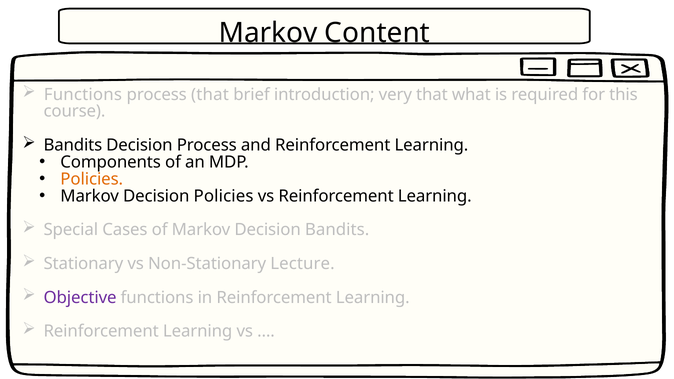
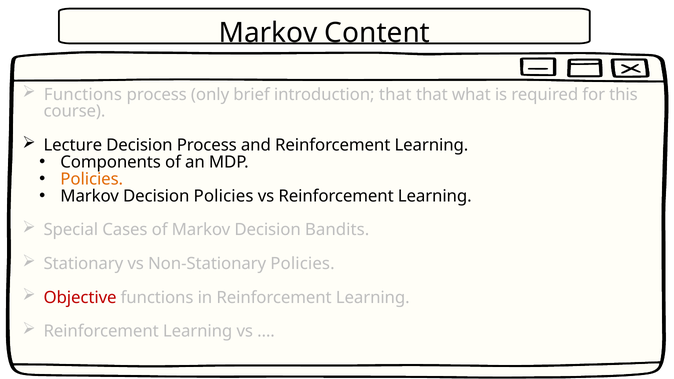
process that: that -> only
introduction very: very -> that
Bandits at (73, 145): Bandits -> Lecture
Non-Stationary Lecture: Lecture -> Policies
Objective colour: purple -> red
